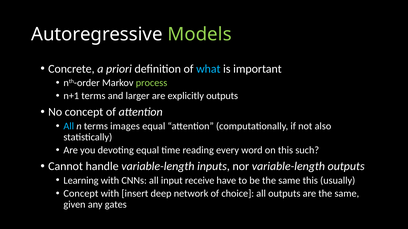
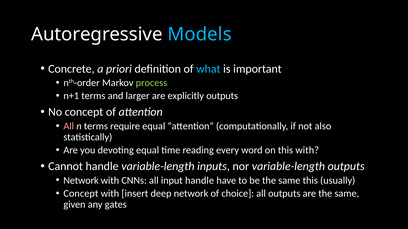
Models colour: light green -> light blue
All at (69, 126) colour: light blue -> pink
images: images -> require
this such: such -> with
Learning at (81, 181): Learning -> Network
input receive: receive -> handle
